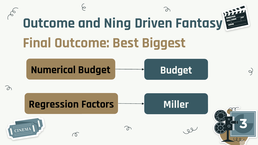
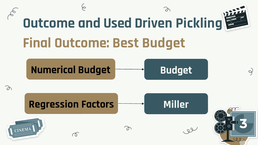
Ning: Ning -> Used
Fantasy: Fantasy -> Pickling
Best Biggest: Biggest -> Budget
